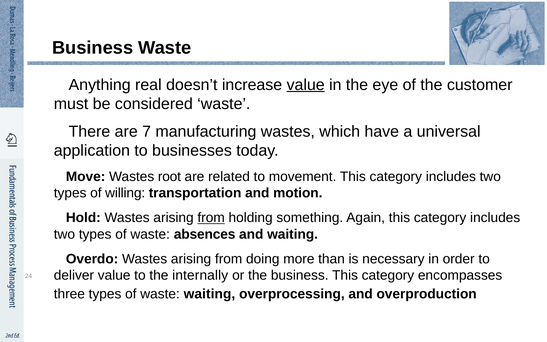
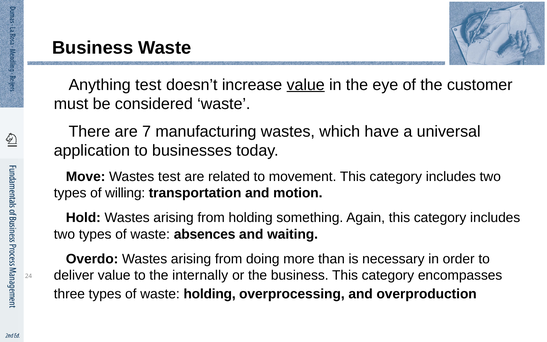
real at (148, 85): real -> test
Wastes root: root -> test
from at (211, 218) underline: present -> none
waste waiting: waiting -> holding
